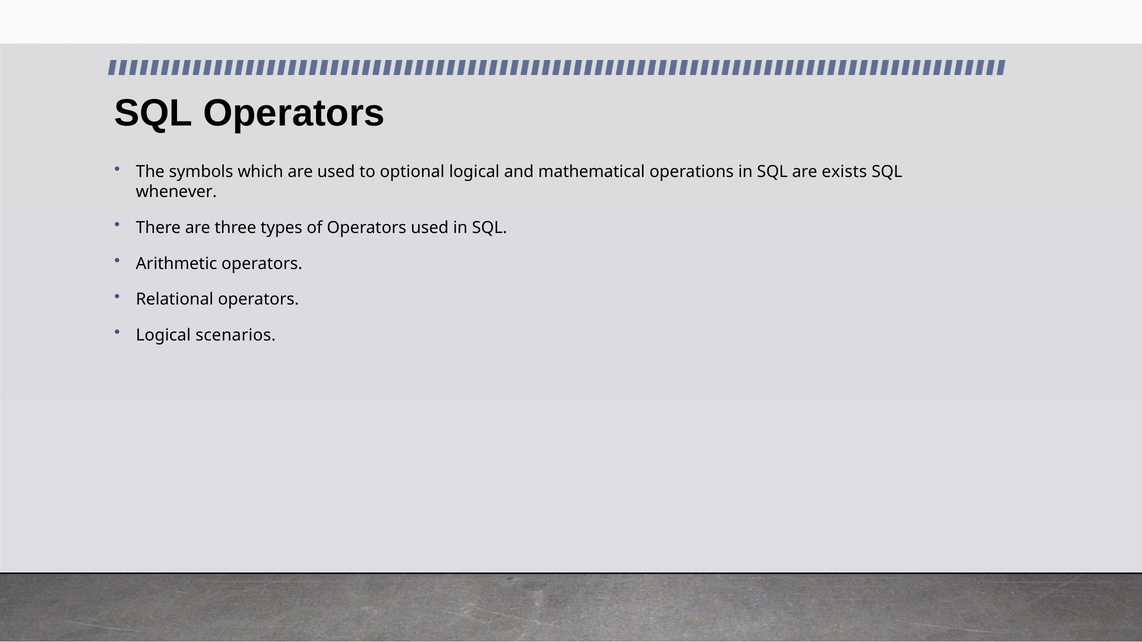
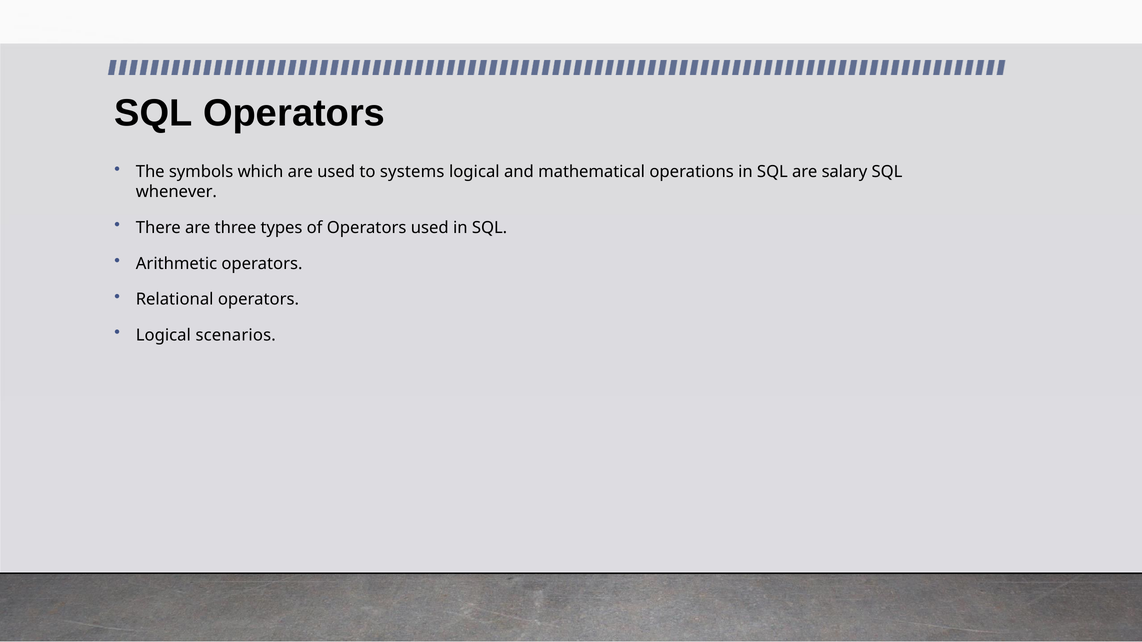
optional: optional -> systems
exists: exists -> salary
